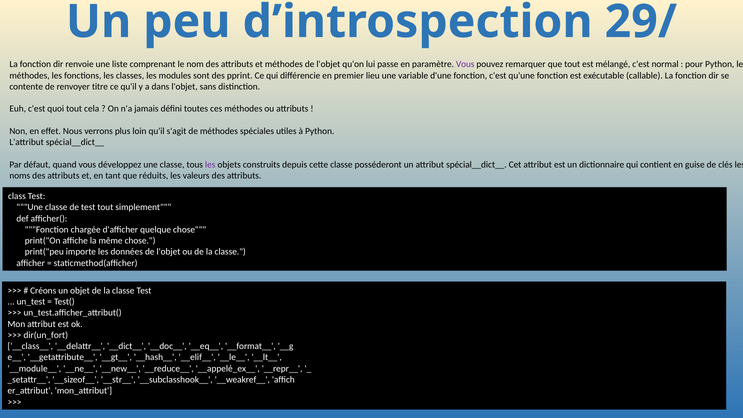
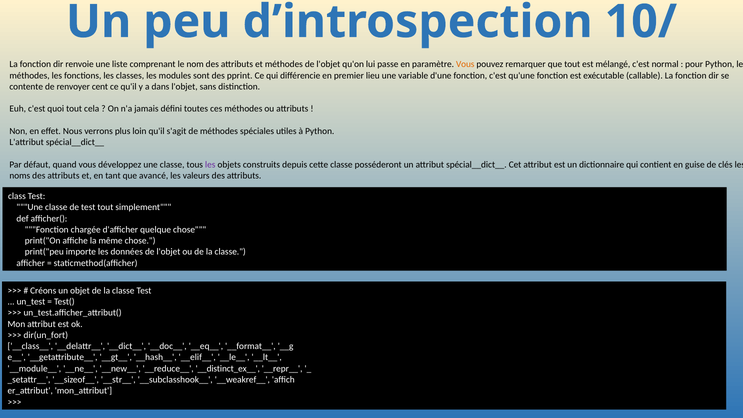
29/: 29/ -> 10/
Vous at (465, 64) colour: purple -> orange
titre: titre -> cent
réduits: réduits -> avancé
__appelé_ex__: __appelé_ex__ -> __distinct_ex__
